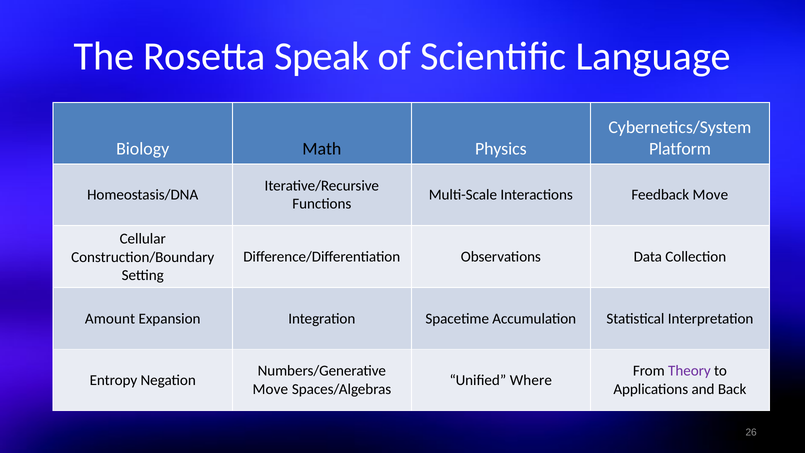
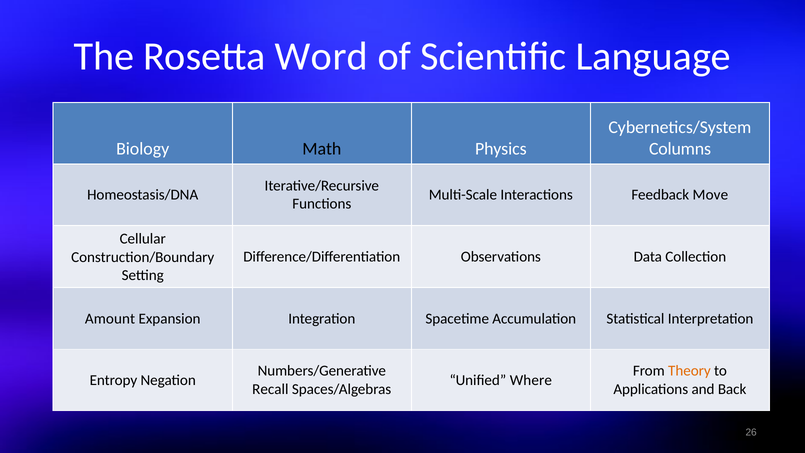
Speak: Speak -> Word
Platform: Platform -> Columns
Theory colour: purple -> orange
Move at (270, 389): Move -> Recall
